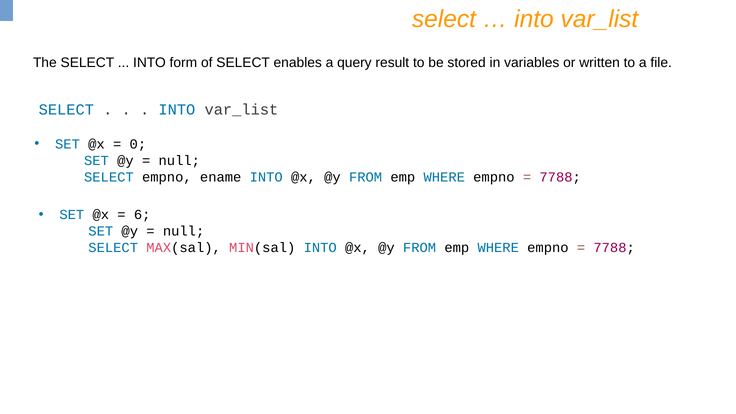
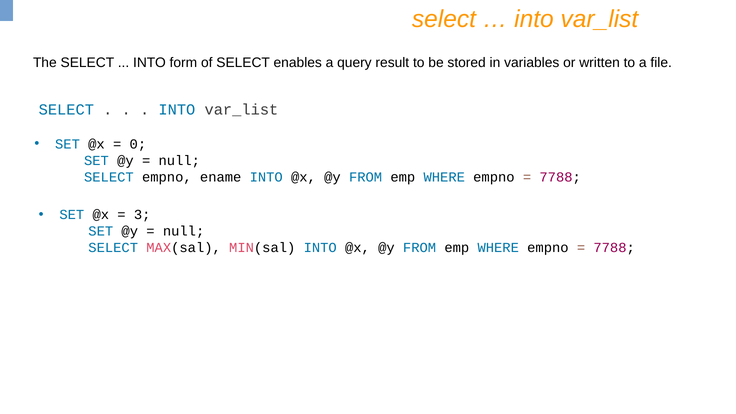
6: 6 -> 3
